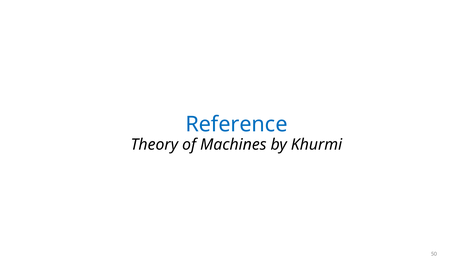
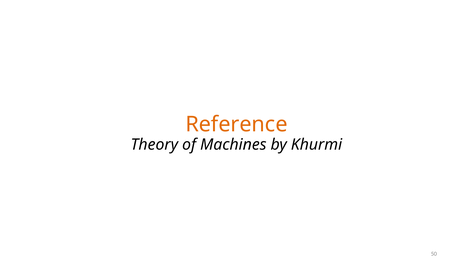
Reference colour: blue -> orange
